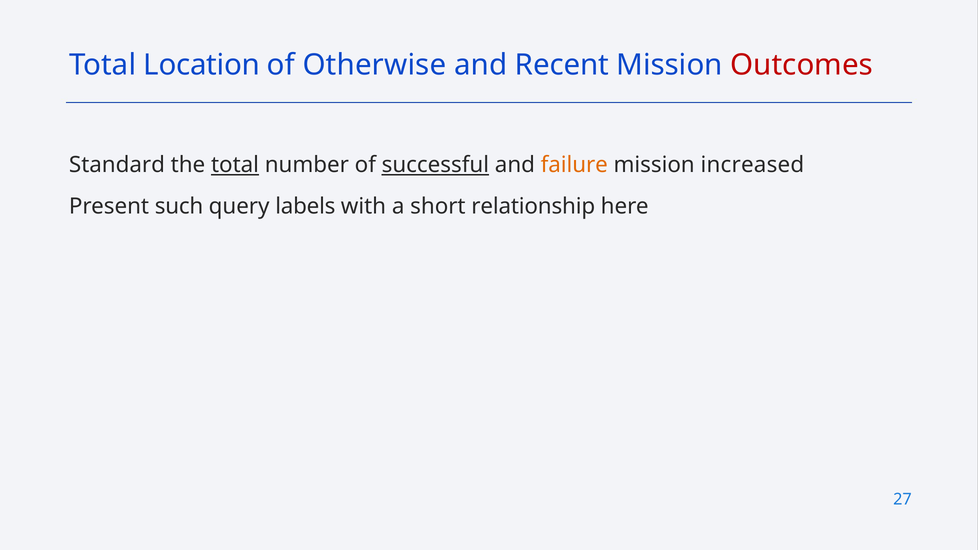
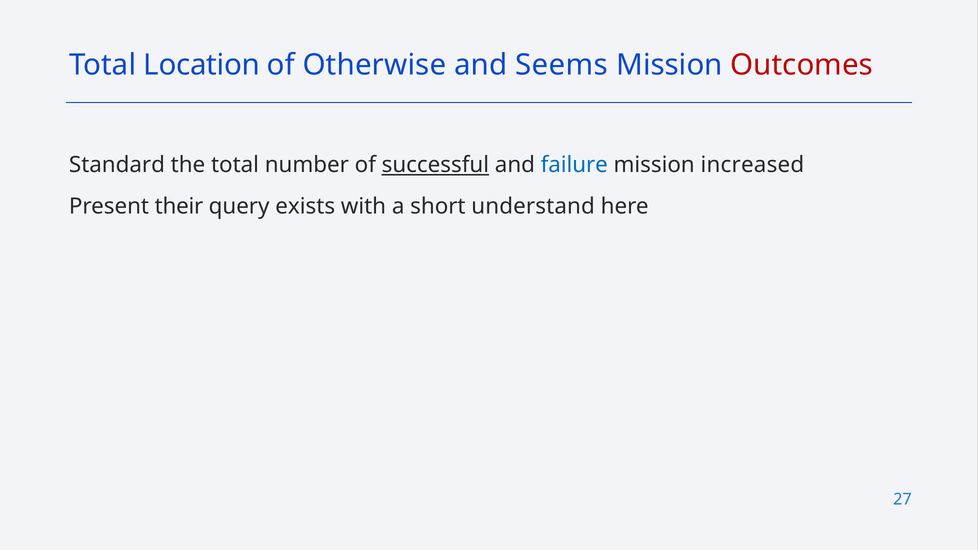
Recent: Recent -> Seems
total at (235, 165) underline: present -> none
failure colour: orange -> blue
such: such -> their
labels: labels -> exists
relationship: relationship -> understand
